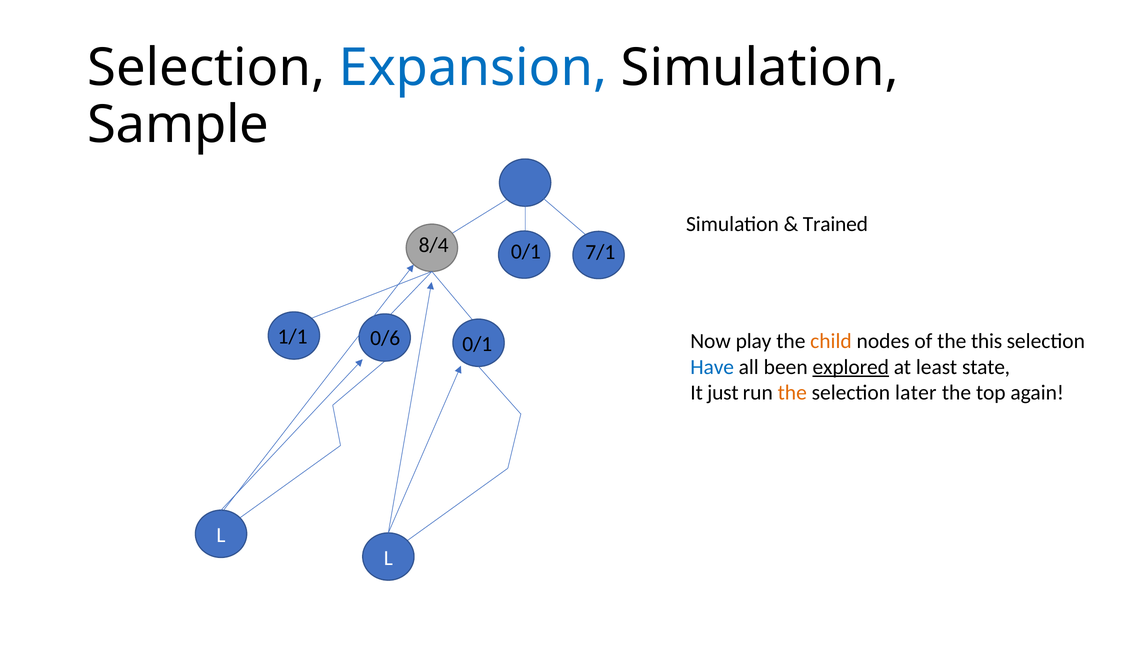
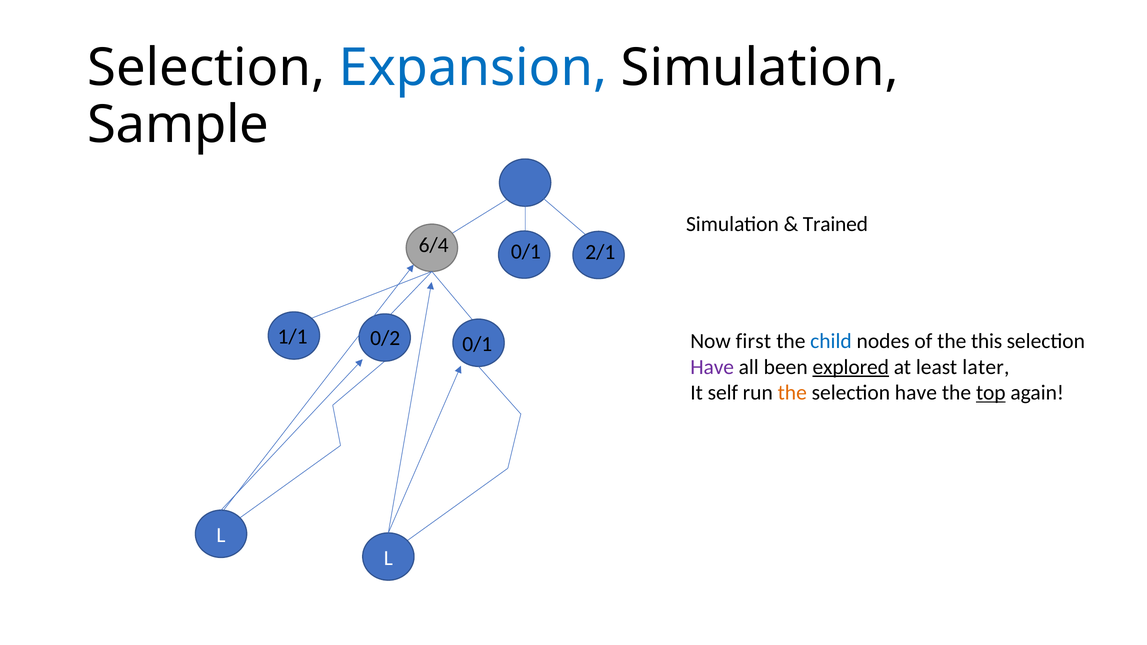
8/4: 8/4 -> 6/4
7/1: 7/1 -> 2/1
0/6: 0/6 -> 0/2
play: play -> first
child colour: orange -> blue
Have at (712, 367) colour: blue -> purple
state: state -> later
just: just -> self
later at (916, 393): later -> have
top underline: none -> present
